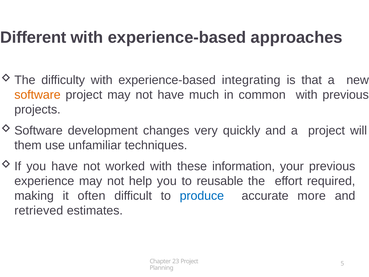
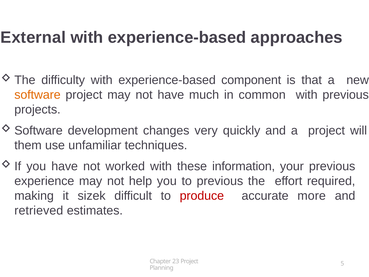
Different: Different -> External
integrating: integrating -> component
to reusable: reusable -> previous
often: often -> sizek
produce colour: blue -> red
